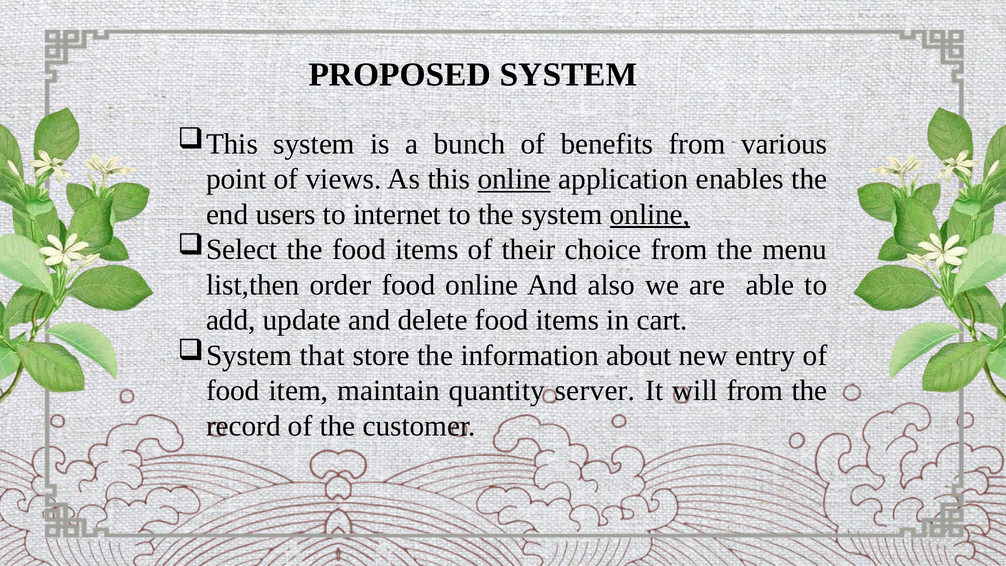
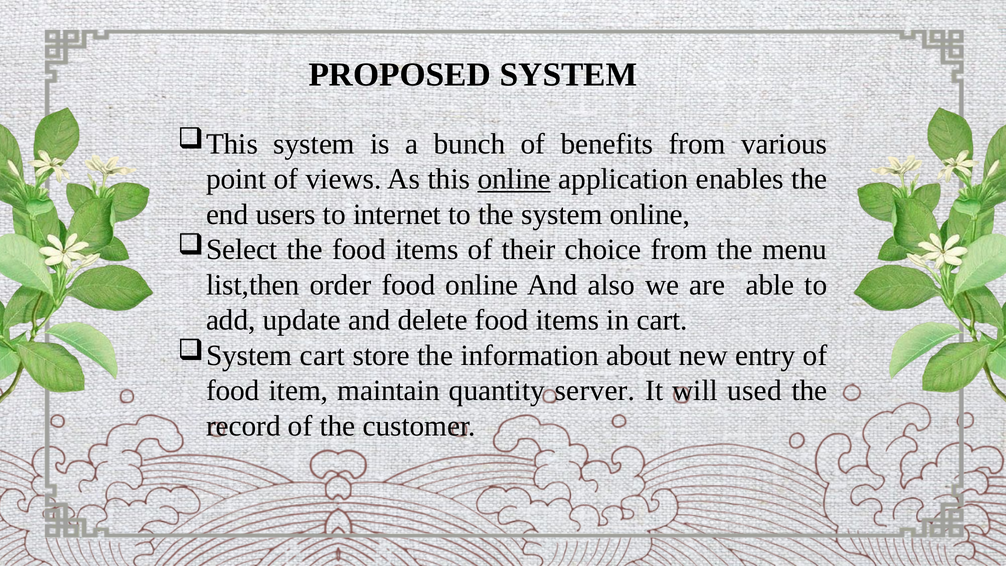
online at (650, 214) underline: present -> none
that at (322, 355): that -> cart
will from: from -> used
